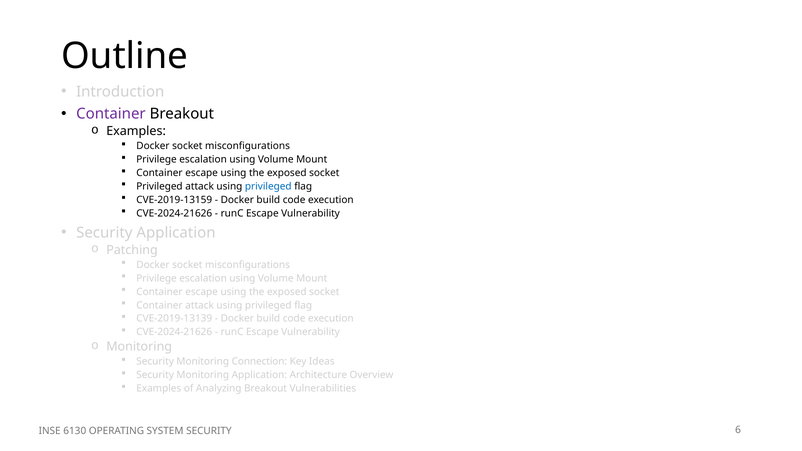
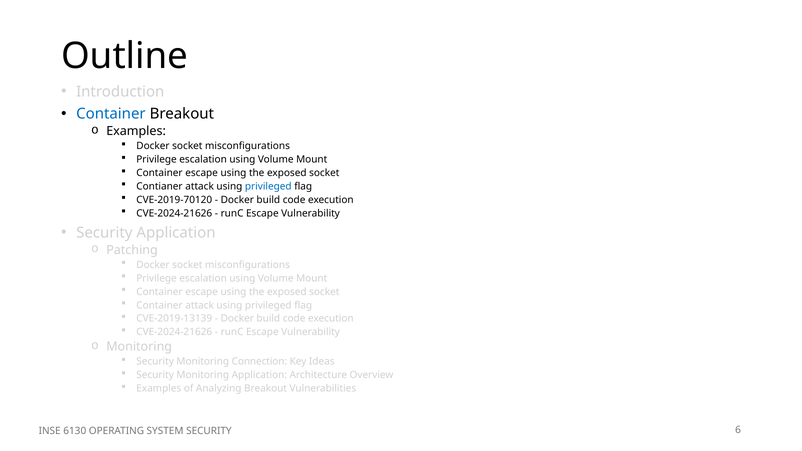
Container at (111, 114) colour: purple -> blue
Privileged at (159, 186): Privileged -> Contianer
CVE-2019-13159: CVE-2019-13159 -> CVE-2019-70120
